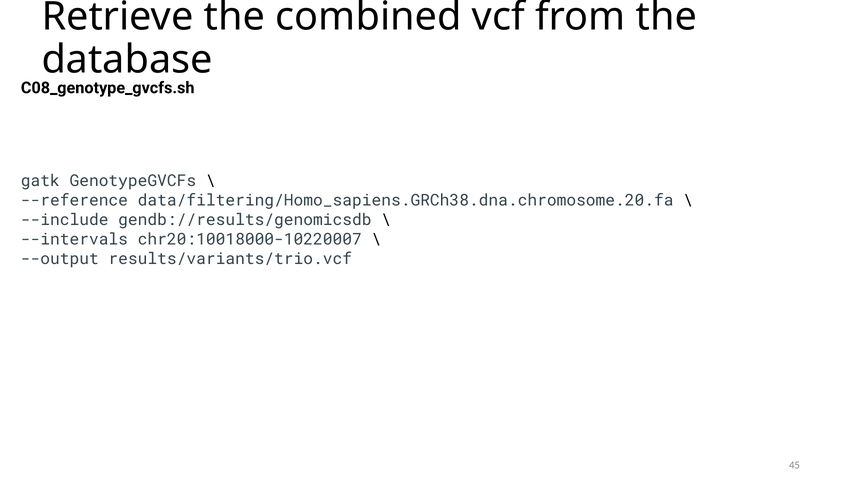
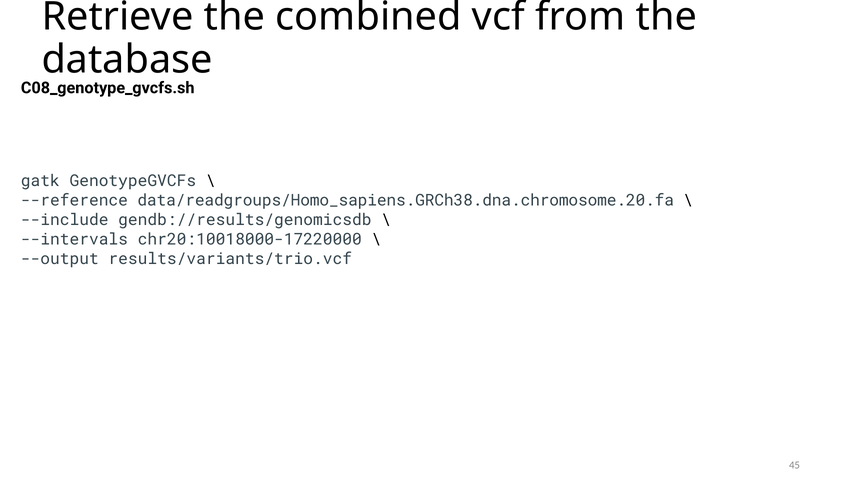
data/filtering/Homo_sapiens.GRCh38.dna.chromosome.20.fa: data/filtering/Homo_sapiens.GRCh38.dna.chromosome.20.fa -> data/readgroups/Homo_sapiens.GRCh38.dna.chromosome.20.fa
chr20:10018000-10220007: chr20:10018000-10220007 -> chr20:10018000-17220000
